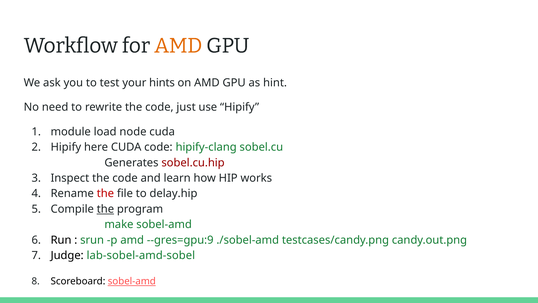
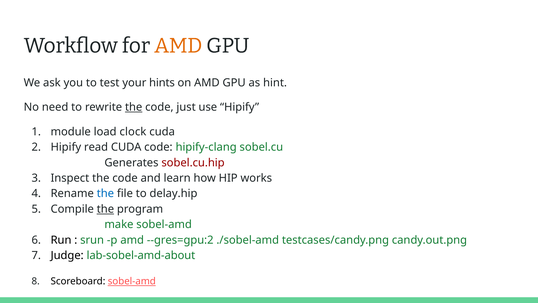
the at (134, 107) underline: none -> present
node: node -> clock
here: here -> read
the at (105, 193) colour: red -> blue
--gres=gpu:9: --gres=gpu:9 -> --gres=gpu:2
lab-sobel-amd-sobel: lab-sobel-amd-sobel -> lab-sobel-amd-about
